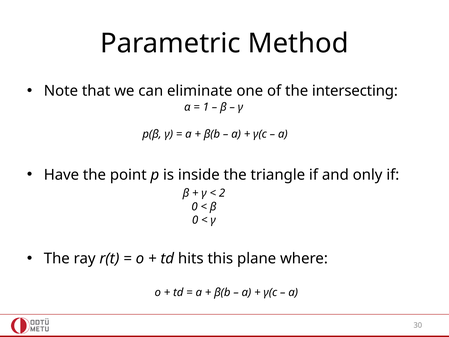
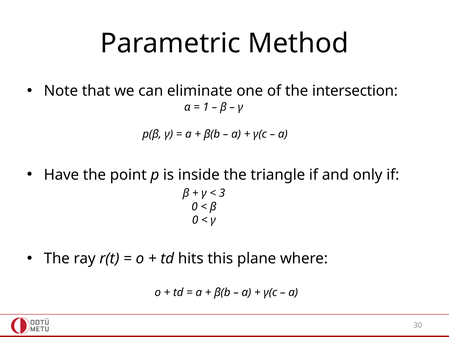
intersecting: intersecting -> intersection
2: 2 -> 3
